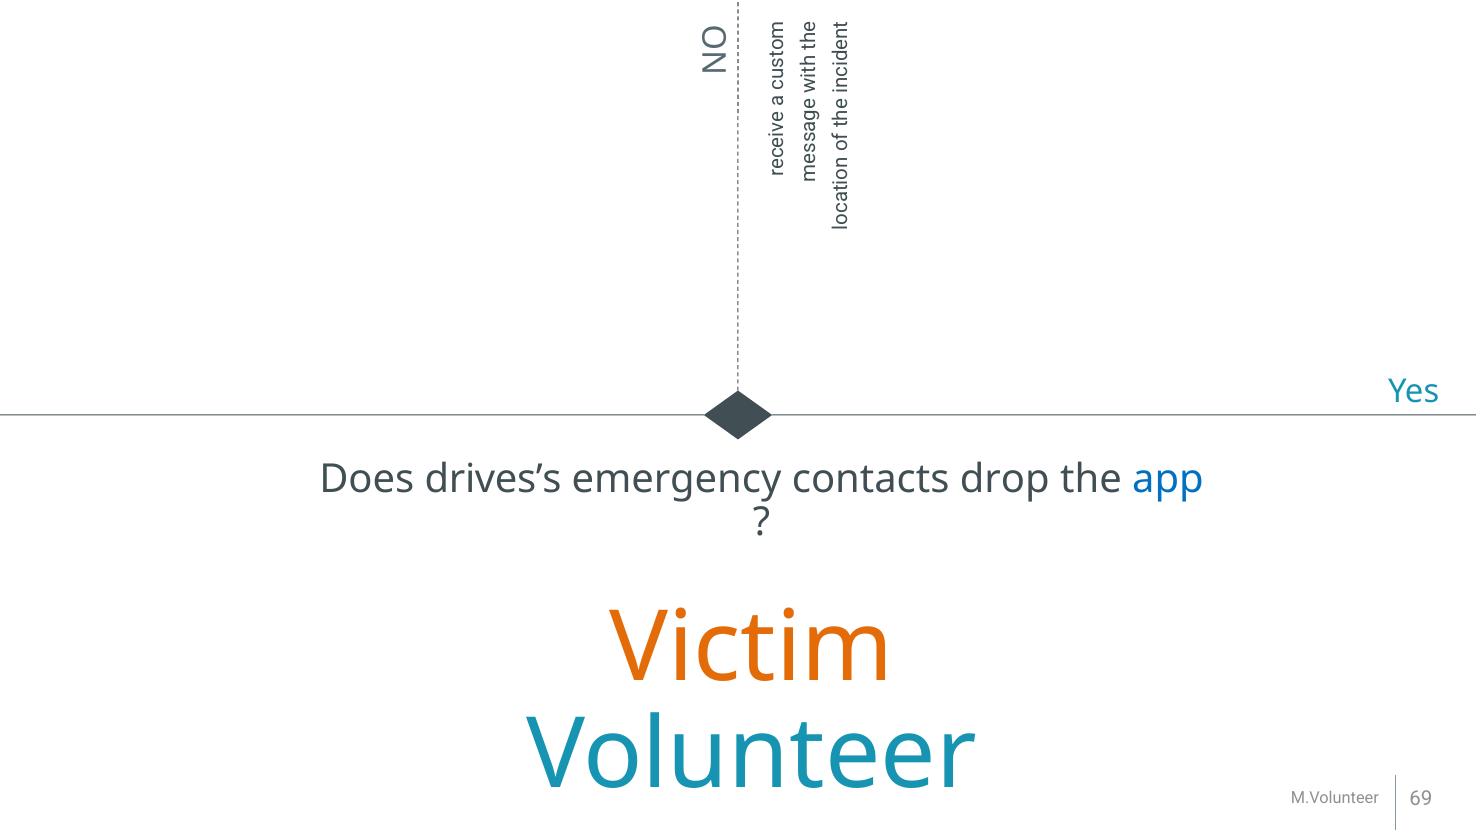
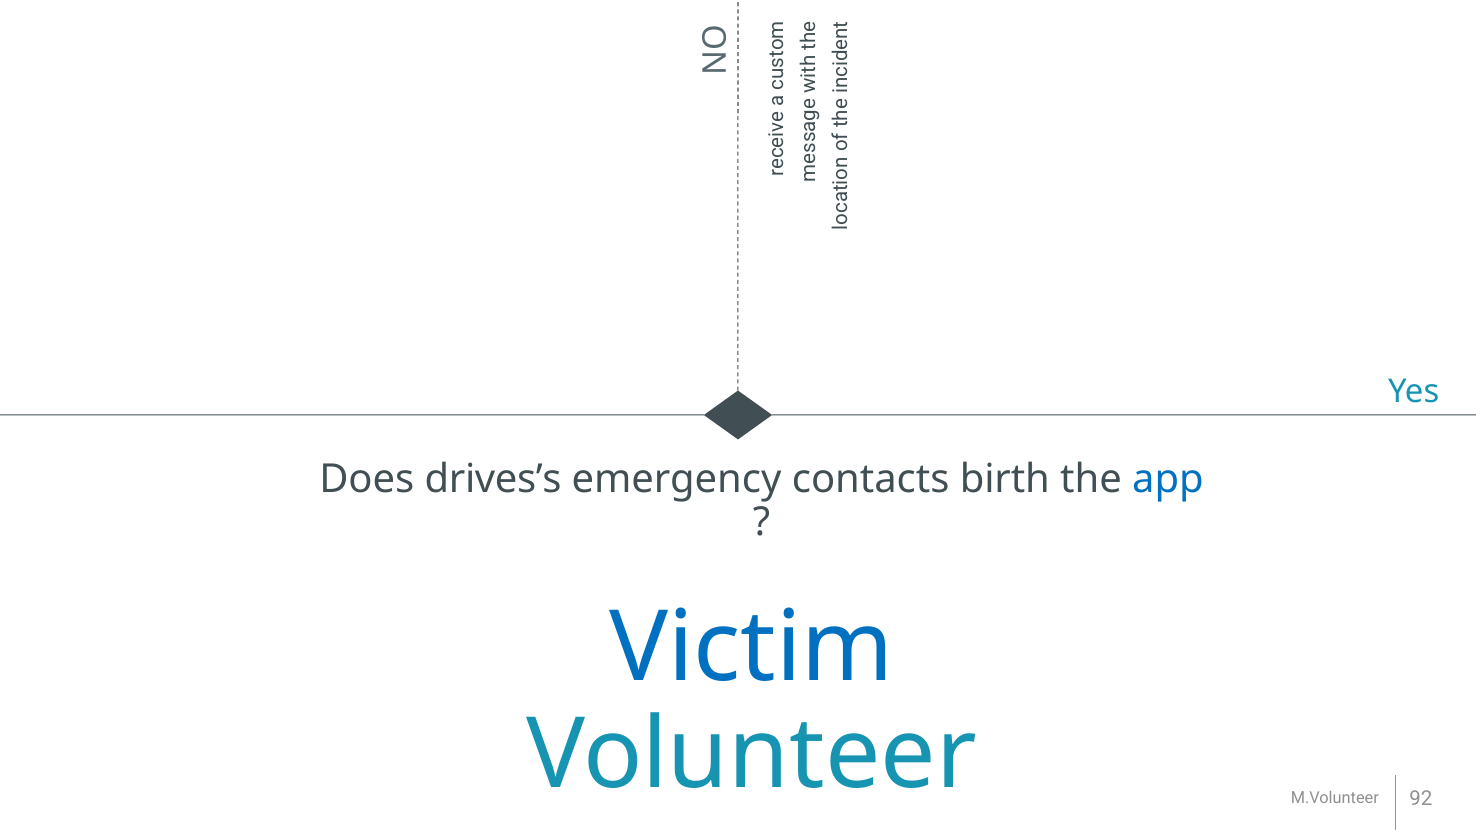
drop: drop -> birth
Victim colour: orange -> blue
69: 69 -> 92
